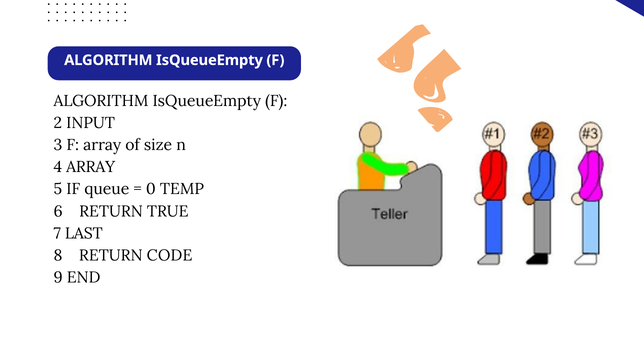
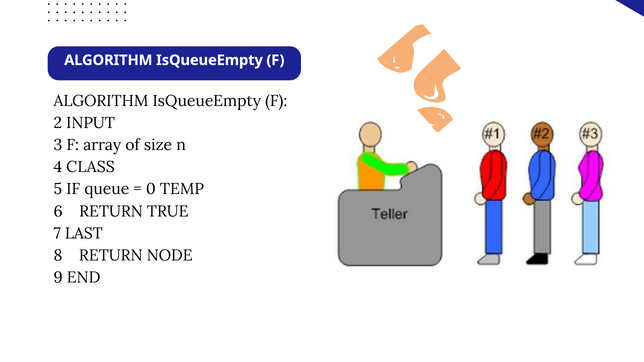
4 ARRAY: ARRAY -> CLASS
CODE: CODE -> NODE
